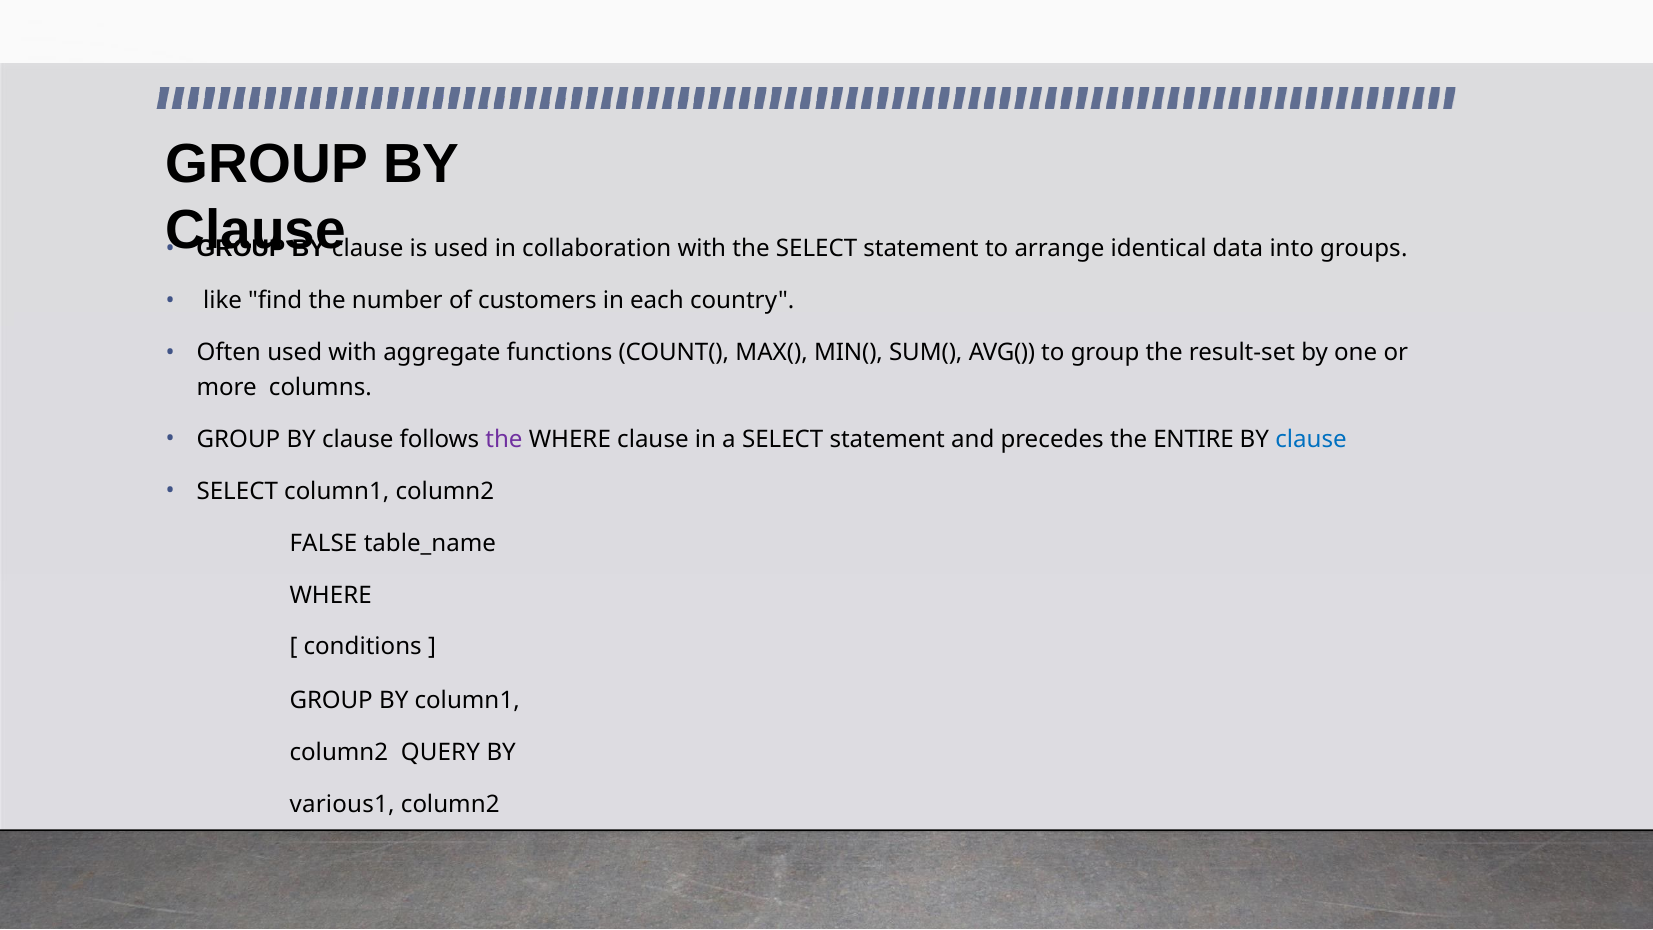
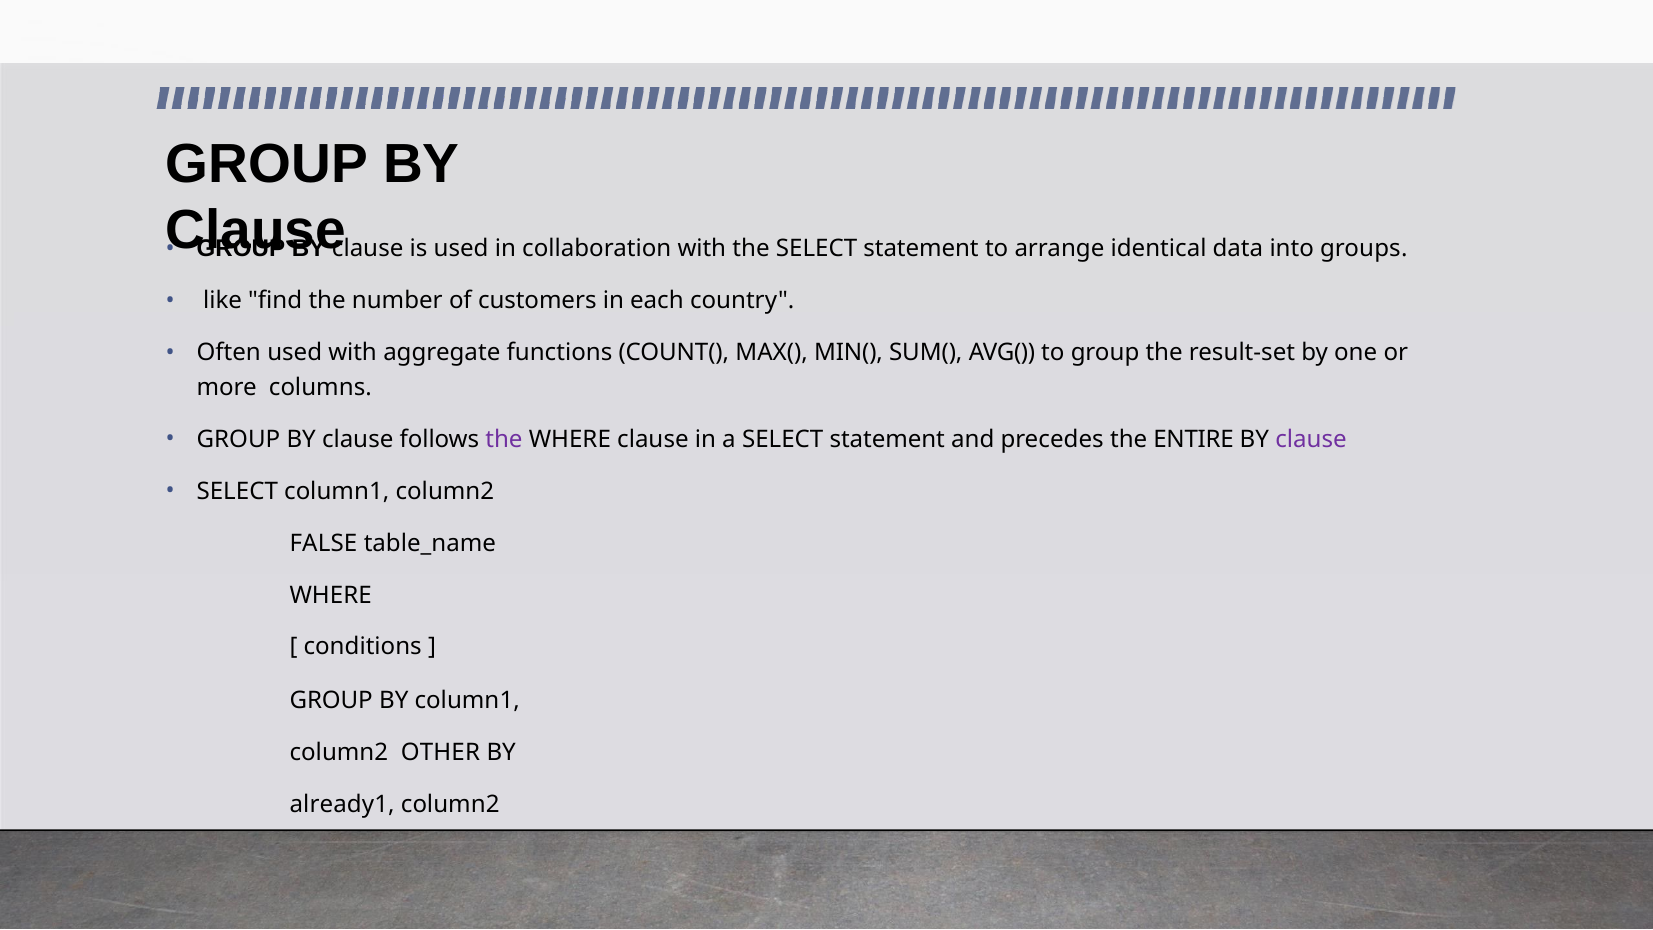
clause at (1311, 439) colour: blue -> purple
QUERY: QUERY -> OTHER
various1: various1 -> already1
